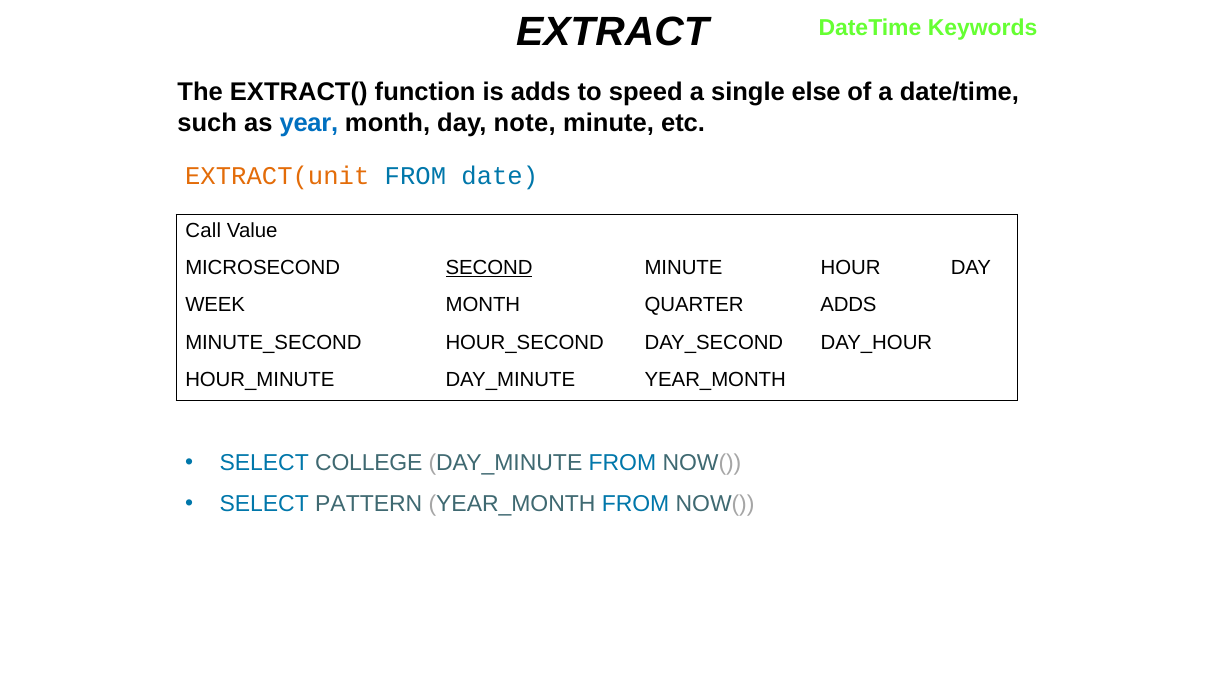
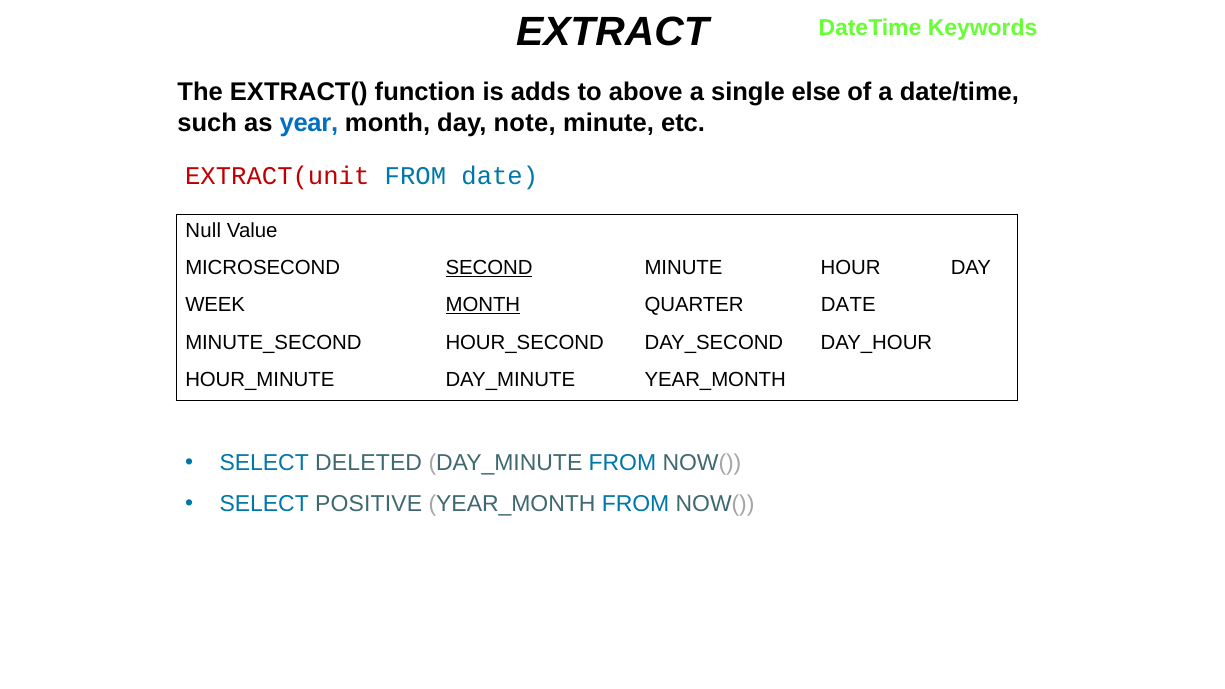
speed: speed -> above
EXTRACT(unit colour: orange -> red
Call: Call -> Null
MONTH at (483, 305) underline: none -> present
QUARTER ADDS: ADDS -> DATE
COLLEGE: COLLEGE -> DELETED
PATTERN: PATTERN -> POSITIVE
